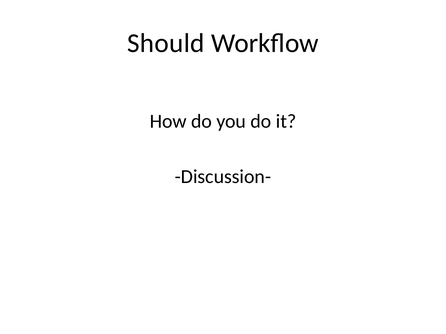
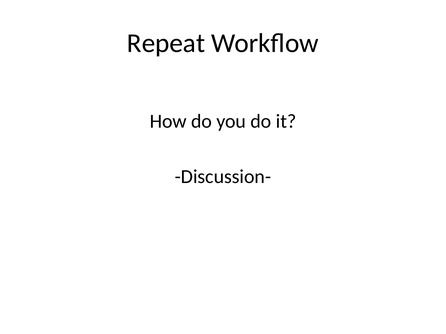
Should: Should -> Repeat
